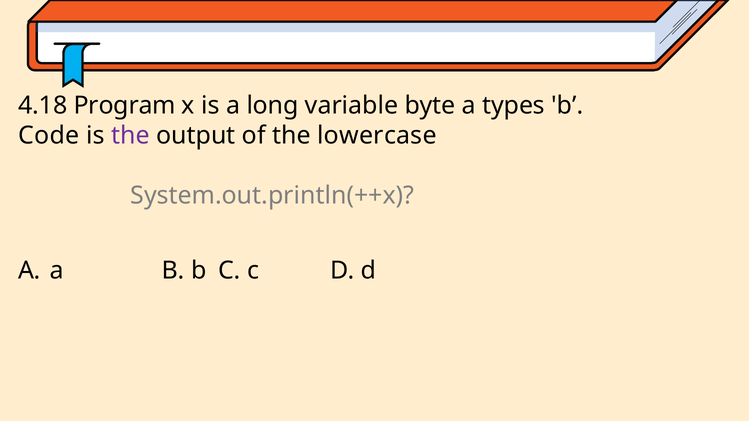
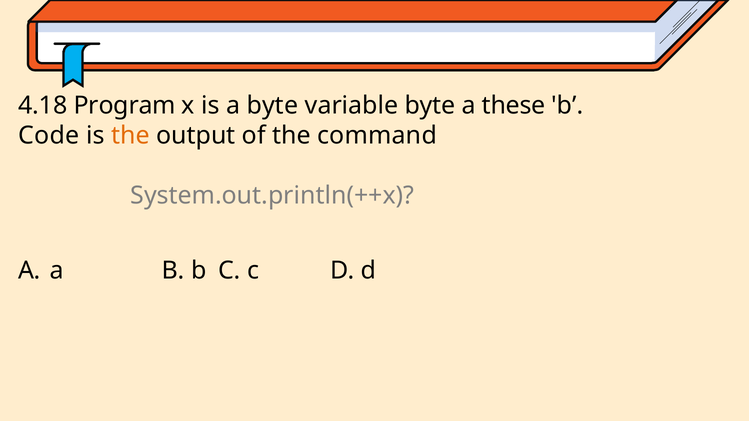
a long: long -> byte
types: types -> these
the at (130, 136) colour: purple -> orange
lowercase: lowercase -> command
